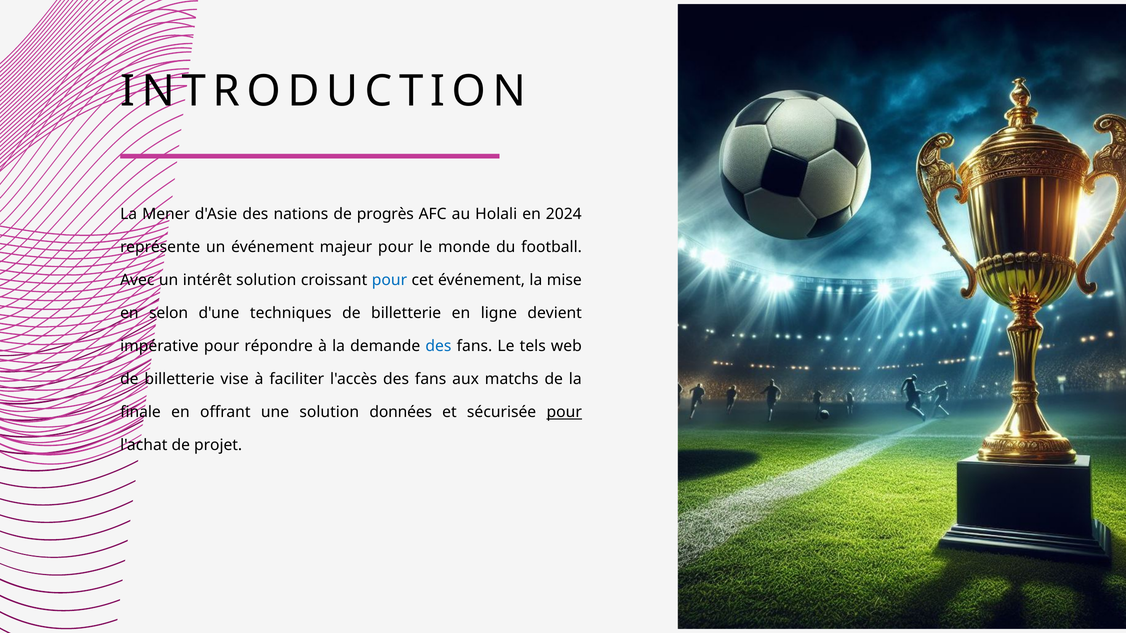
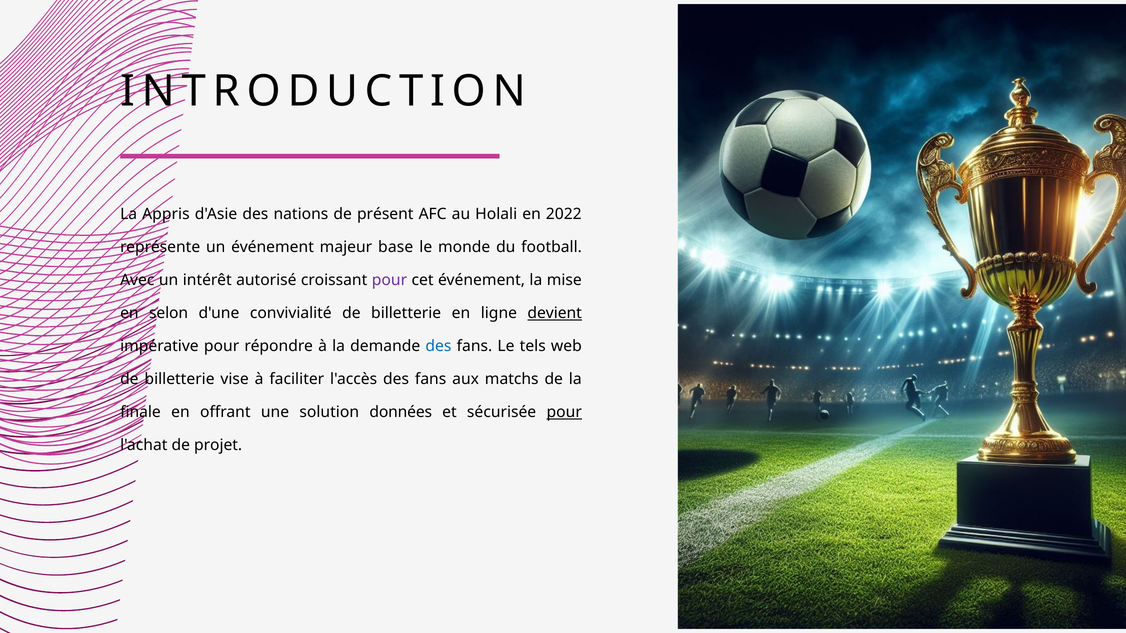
Mener: Mener -> Appris
progrès: progrès -> présent
2024: 2024 -> 2022
majeur pour: pour -> base
intérêt solution: solution -> autorisé
pour at (389, 280) colour: blue -> purple
techniques: techniques -> convivialité
devient underline: none -> present
